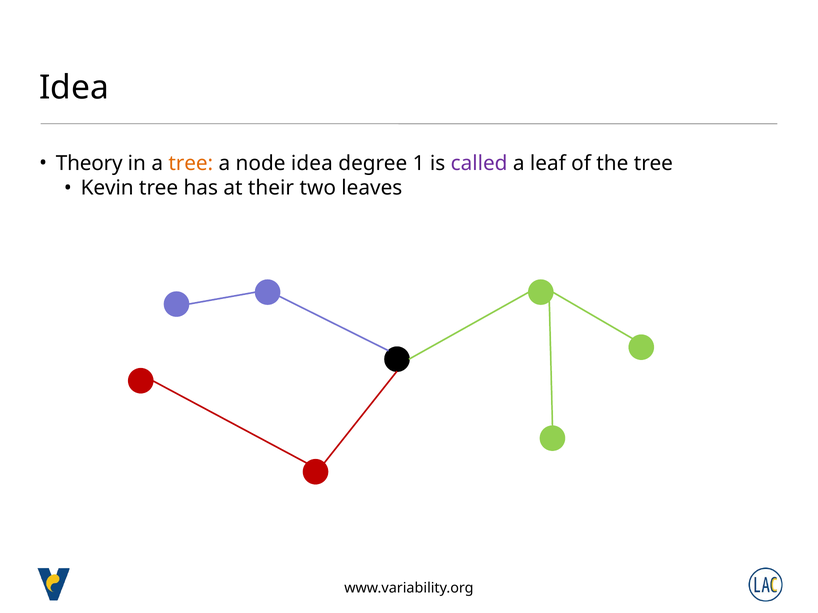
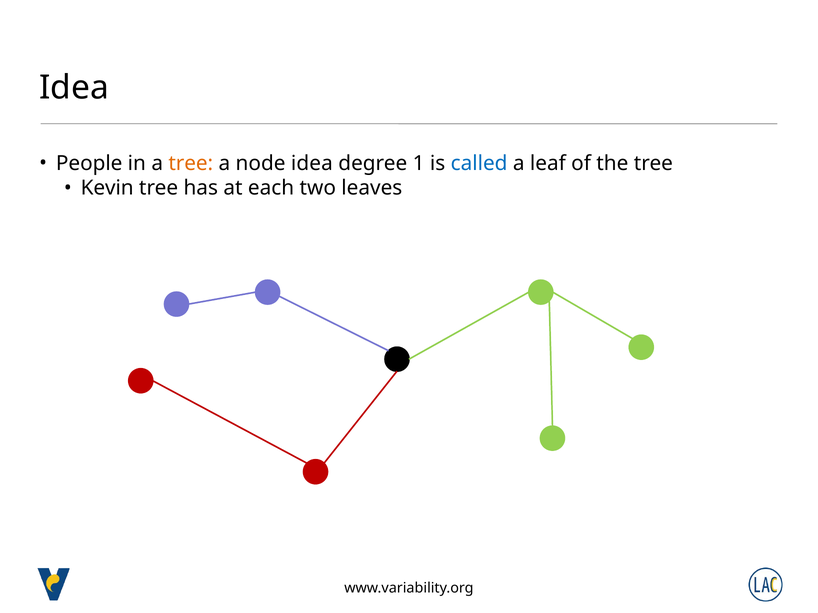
Theory: Theory -> People
called colour: purple -> blue
their: their -> each
